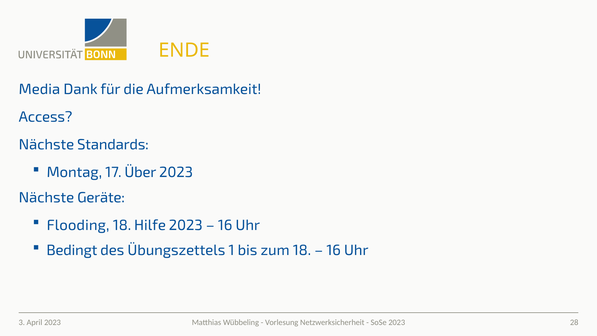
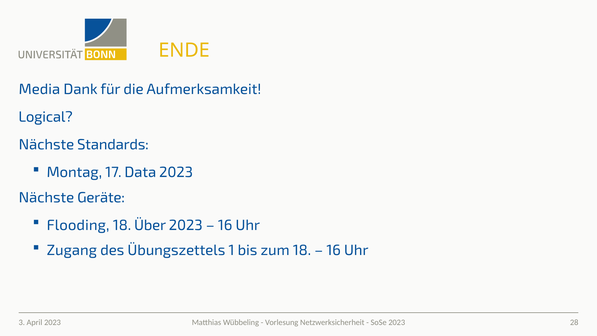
Access: Access -> Logical
Über: Über -> Data
Hilfe: Hilfe -> Über
Bedingt: Bedingt -> Zugang
